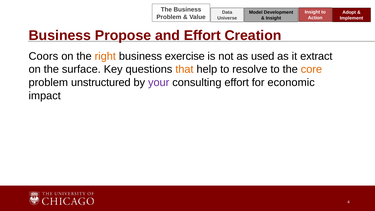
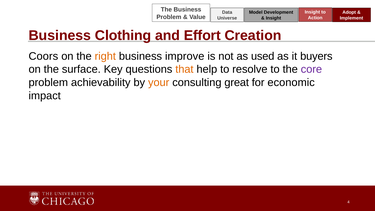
Propose: Propose -> Clothing
exercise: exercise -> improve
extract: extract -> buyers
core colour: orange -> purple
unstructured: unstructured -> achievability
your colour: purple -> orange
consulting effort: effort -> great
